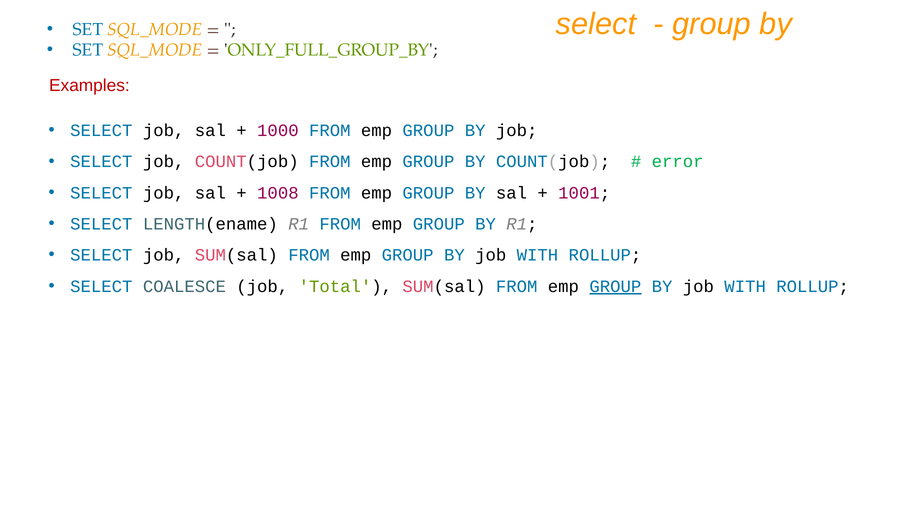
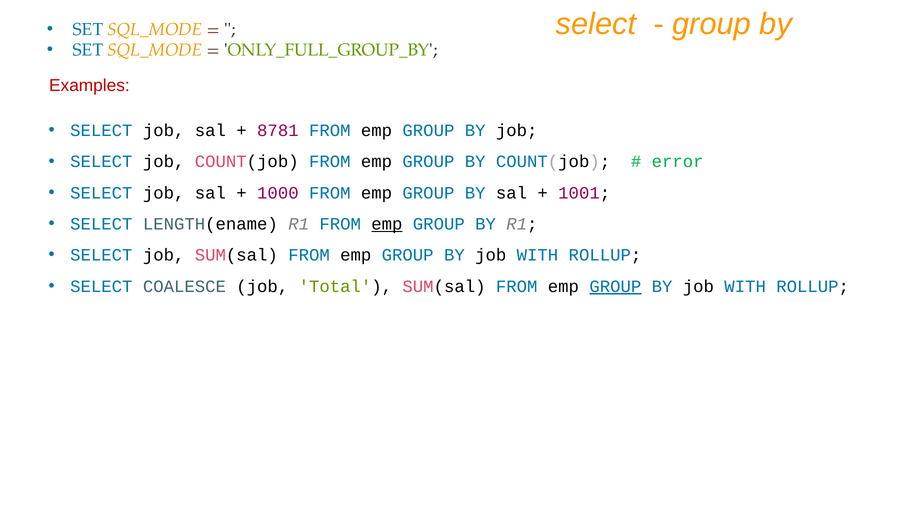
1000: 1000 -> 8781
1008: 1008 -> 1000
emp at (387, 224) underline: none -> present
